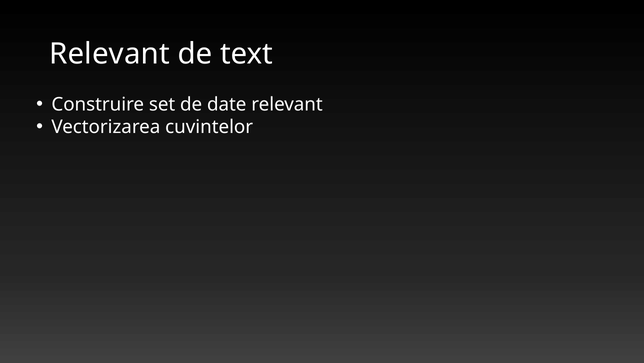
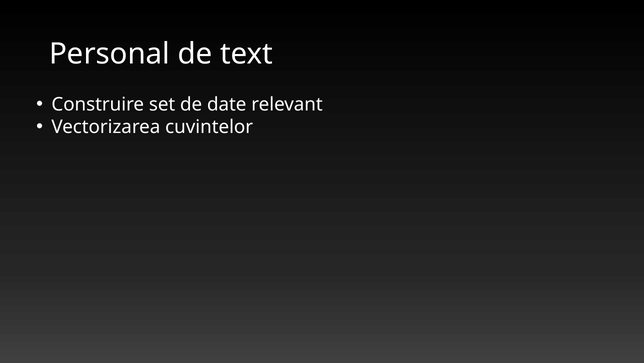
Relevant at (109, 54): Relevant -> Personal
